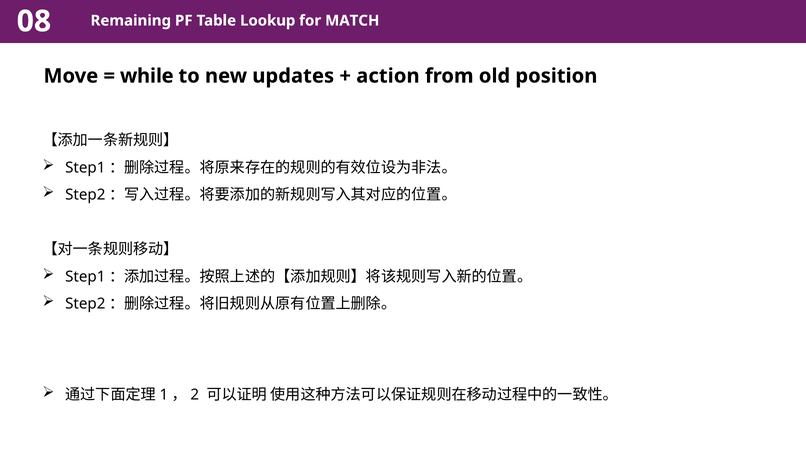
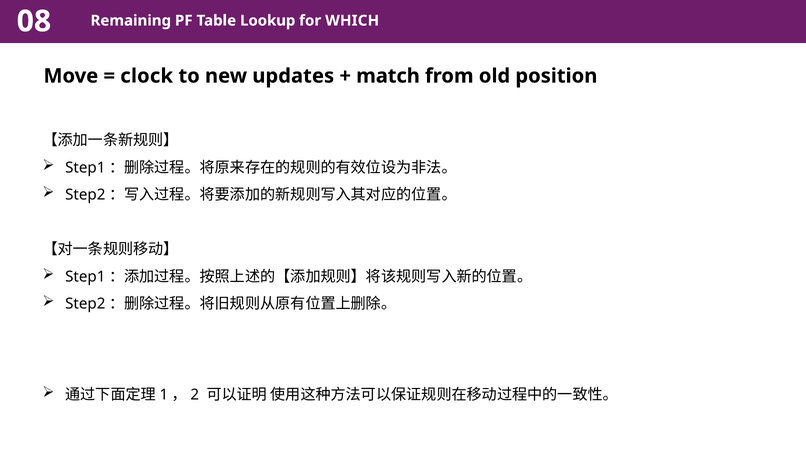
MATCH: MATCH -> WHICH
while: while -> clock
action: action -> match
